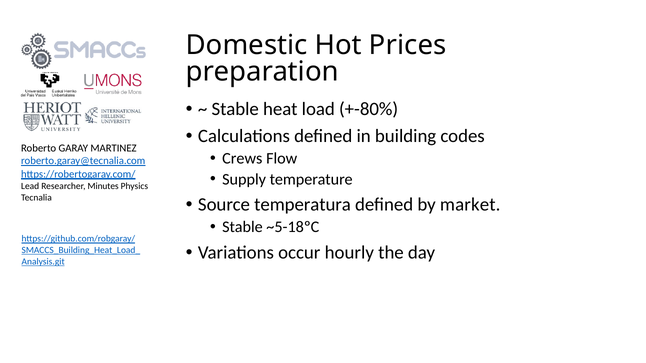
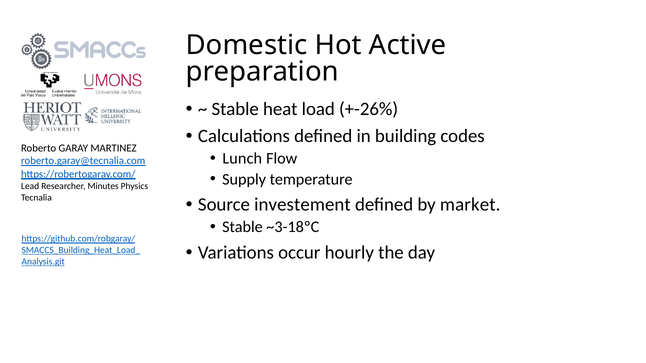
Prices: Prices -> Active
+-80%: +-80% -> +-26%
Crews: Crews -> Lunch
temperatura: temperatura -> investement
~5-18ºC: ~5-18ºC -> ~3-18ºC
